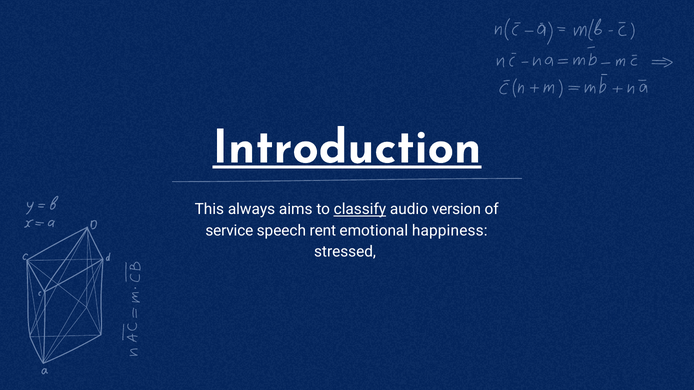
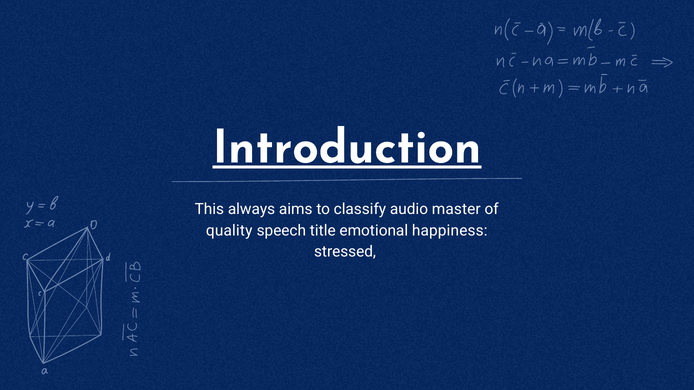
classify underline: present -> none
version: version -> master
service: service -> quality
rent: rent -> title
